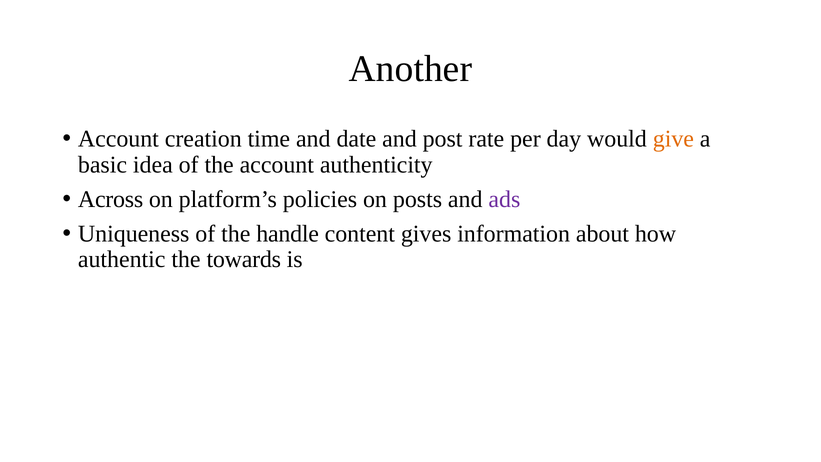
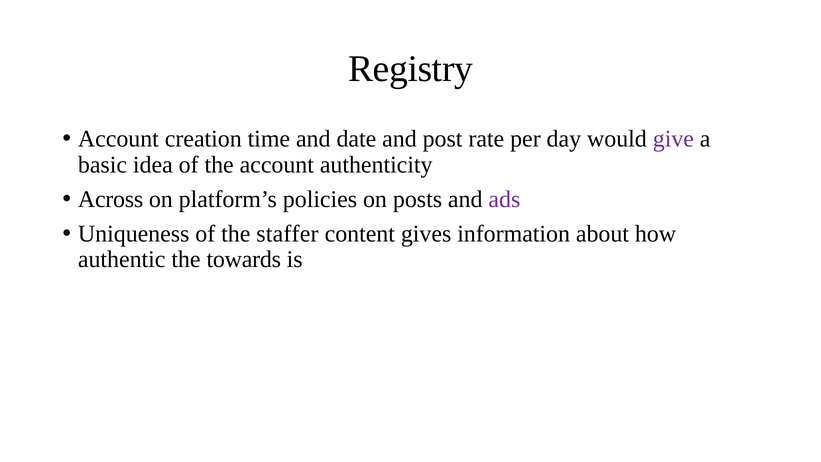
Another: Another -> Registry
give colour: orange -> purple
handle: handle -> staffer
